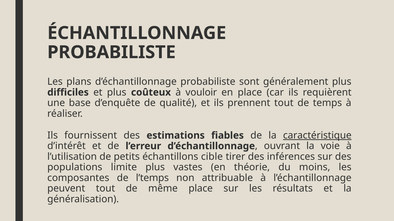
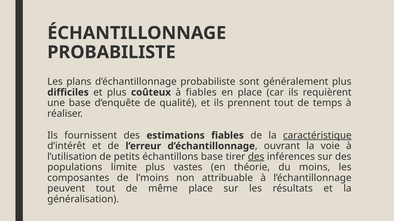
à vouloir: vouloir -> fiables
échantillons cible: cible -> base
des at (256, 157) underline: none -> present
l’temps: l’temps -> l’moins
